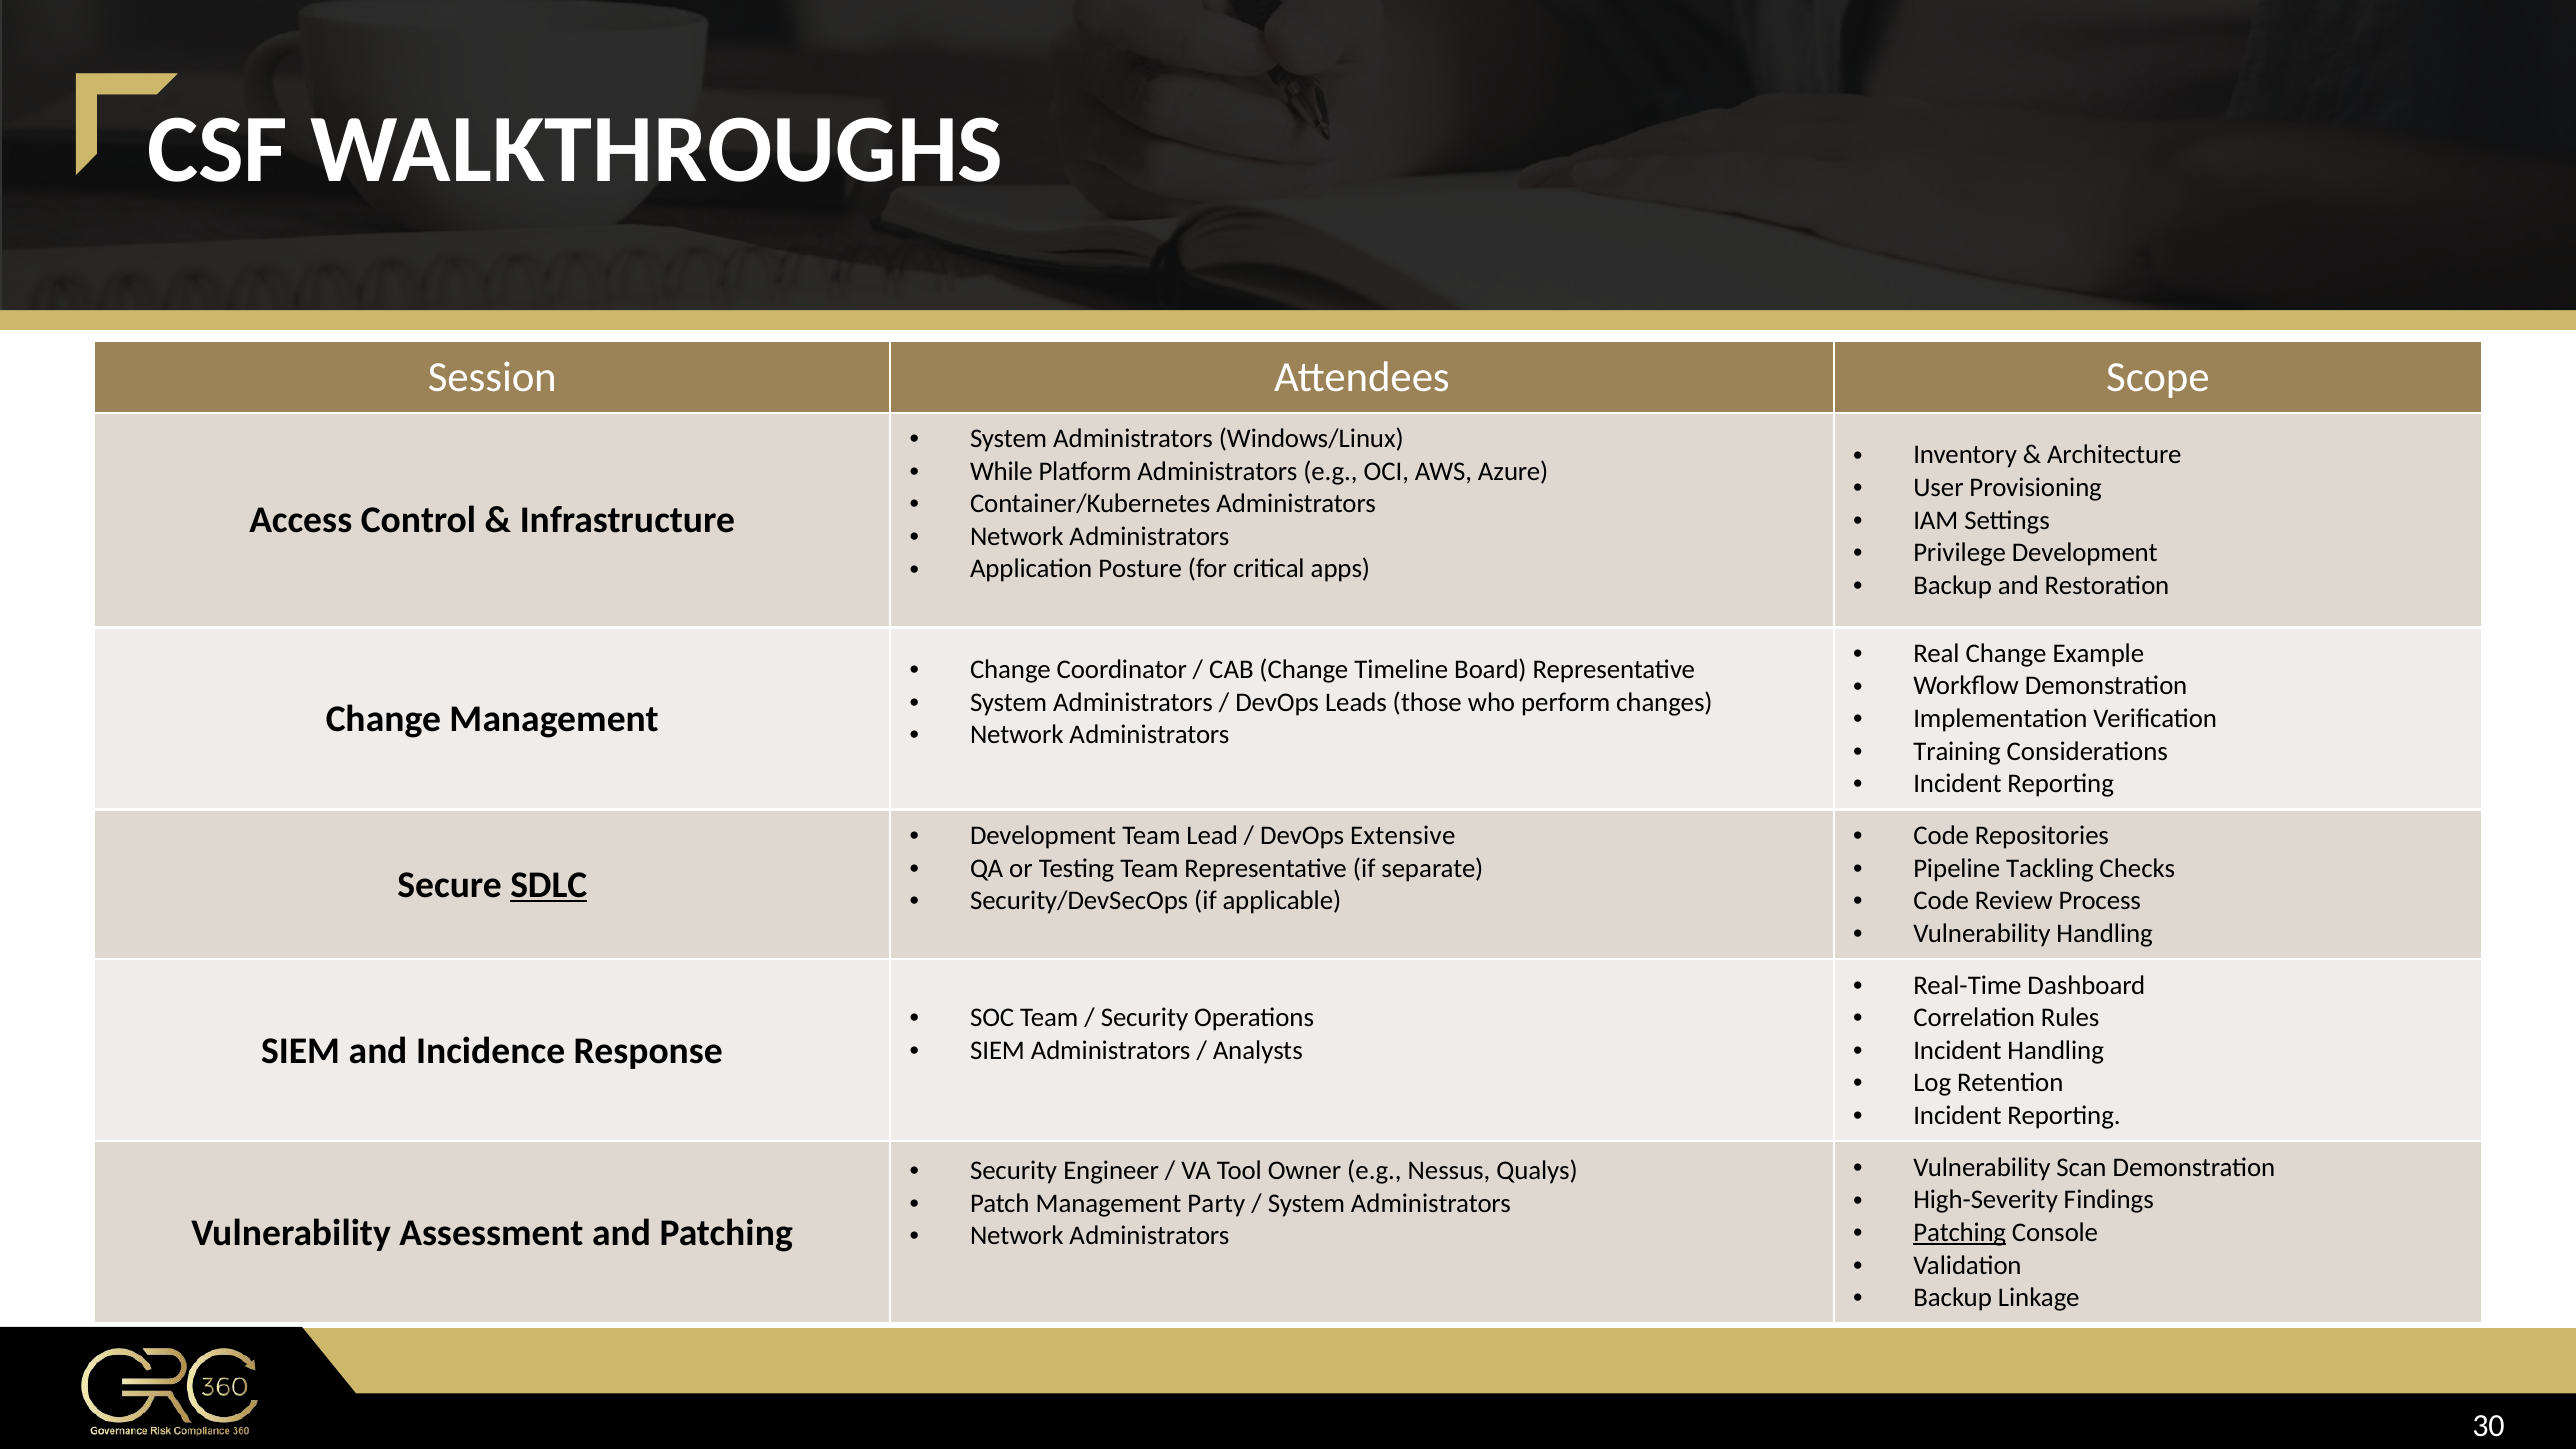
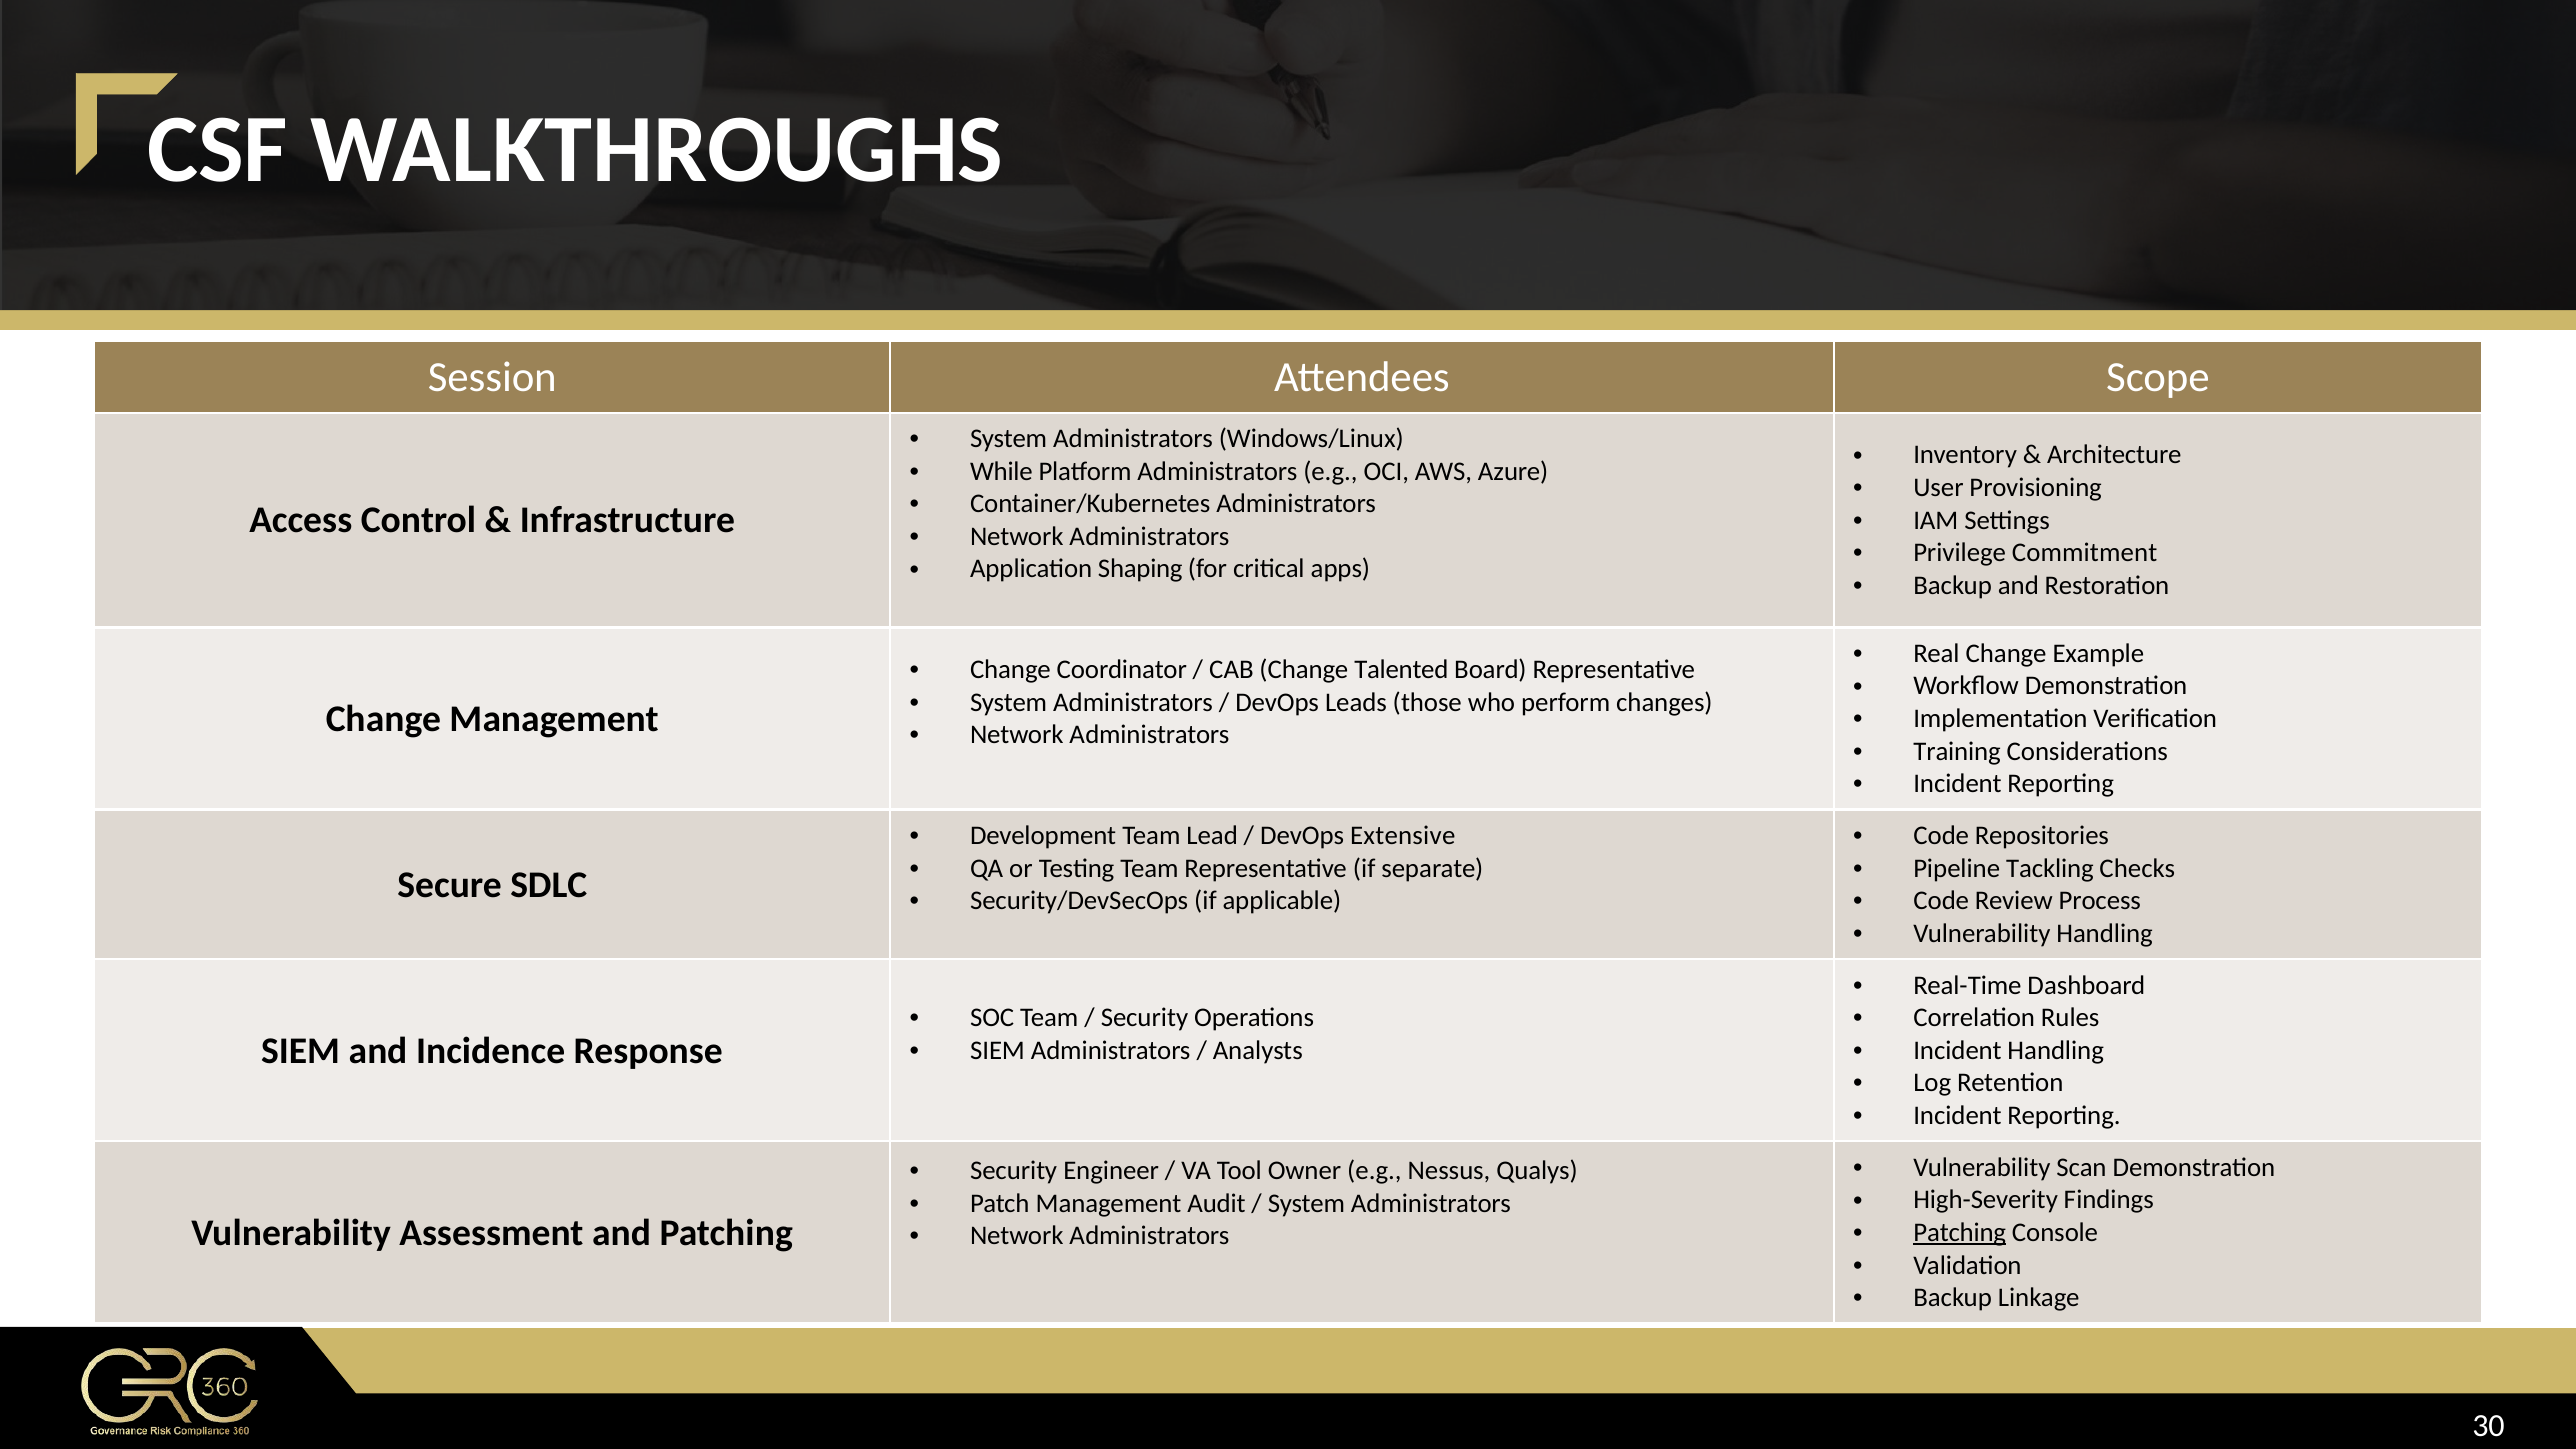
Privilege Development: Development -> Commitment
Posture: Posture -> Shaping
Timeline: Timeline -> Talented
SDLC underline: present -> none
Party: Party -> Audit
